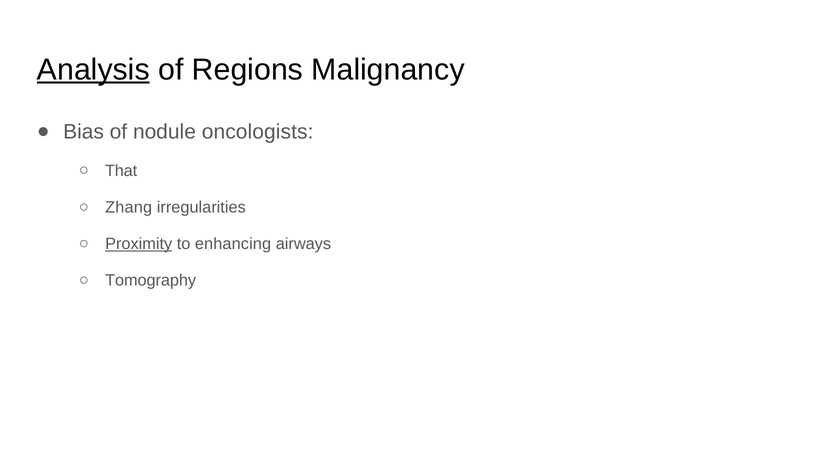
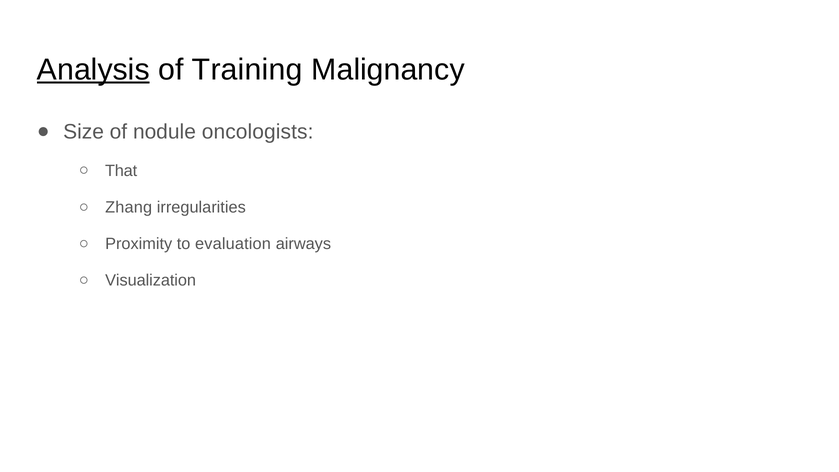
Regions: Regions -> Training
Bias: Bias -> Size
Proximity underline: present -> none
enhancing: enhancing -> evaluation
Tomography: Tomography -> Visualization
